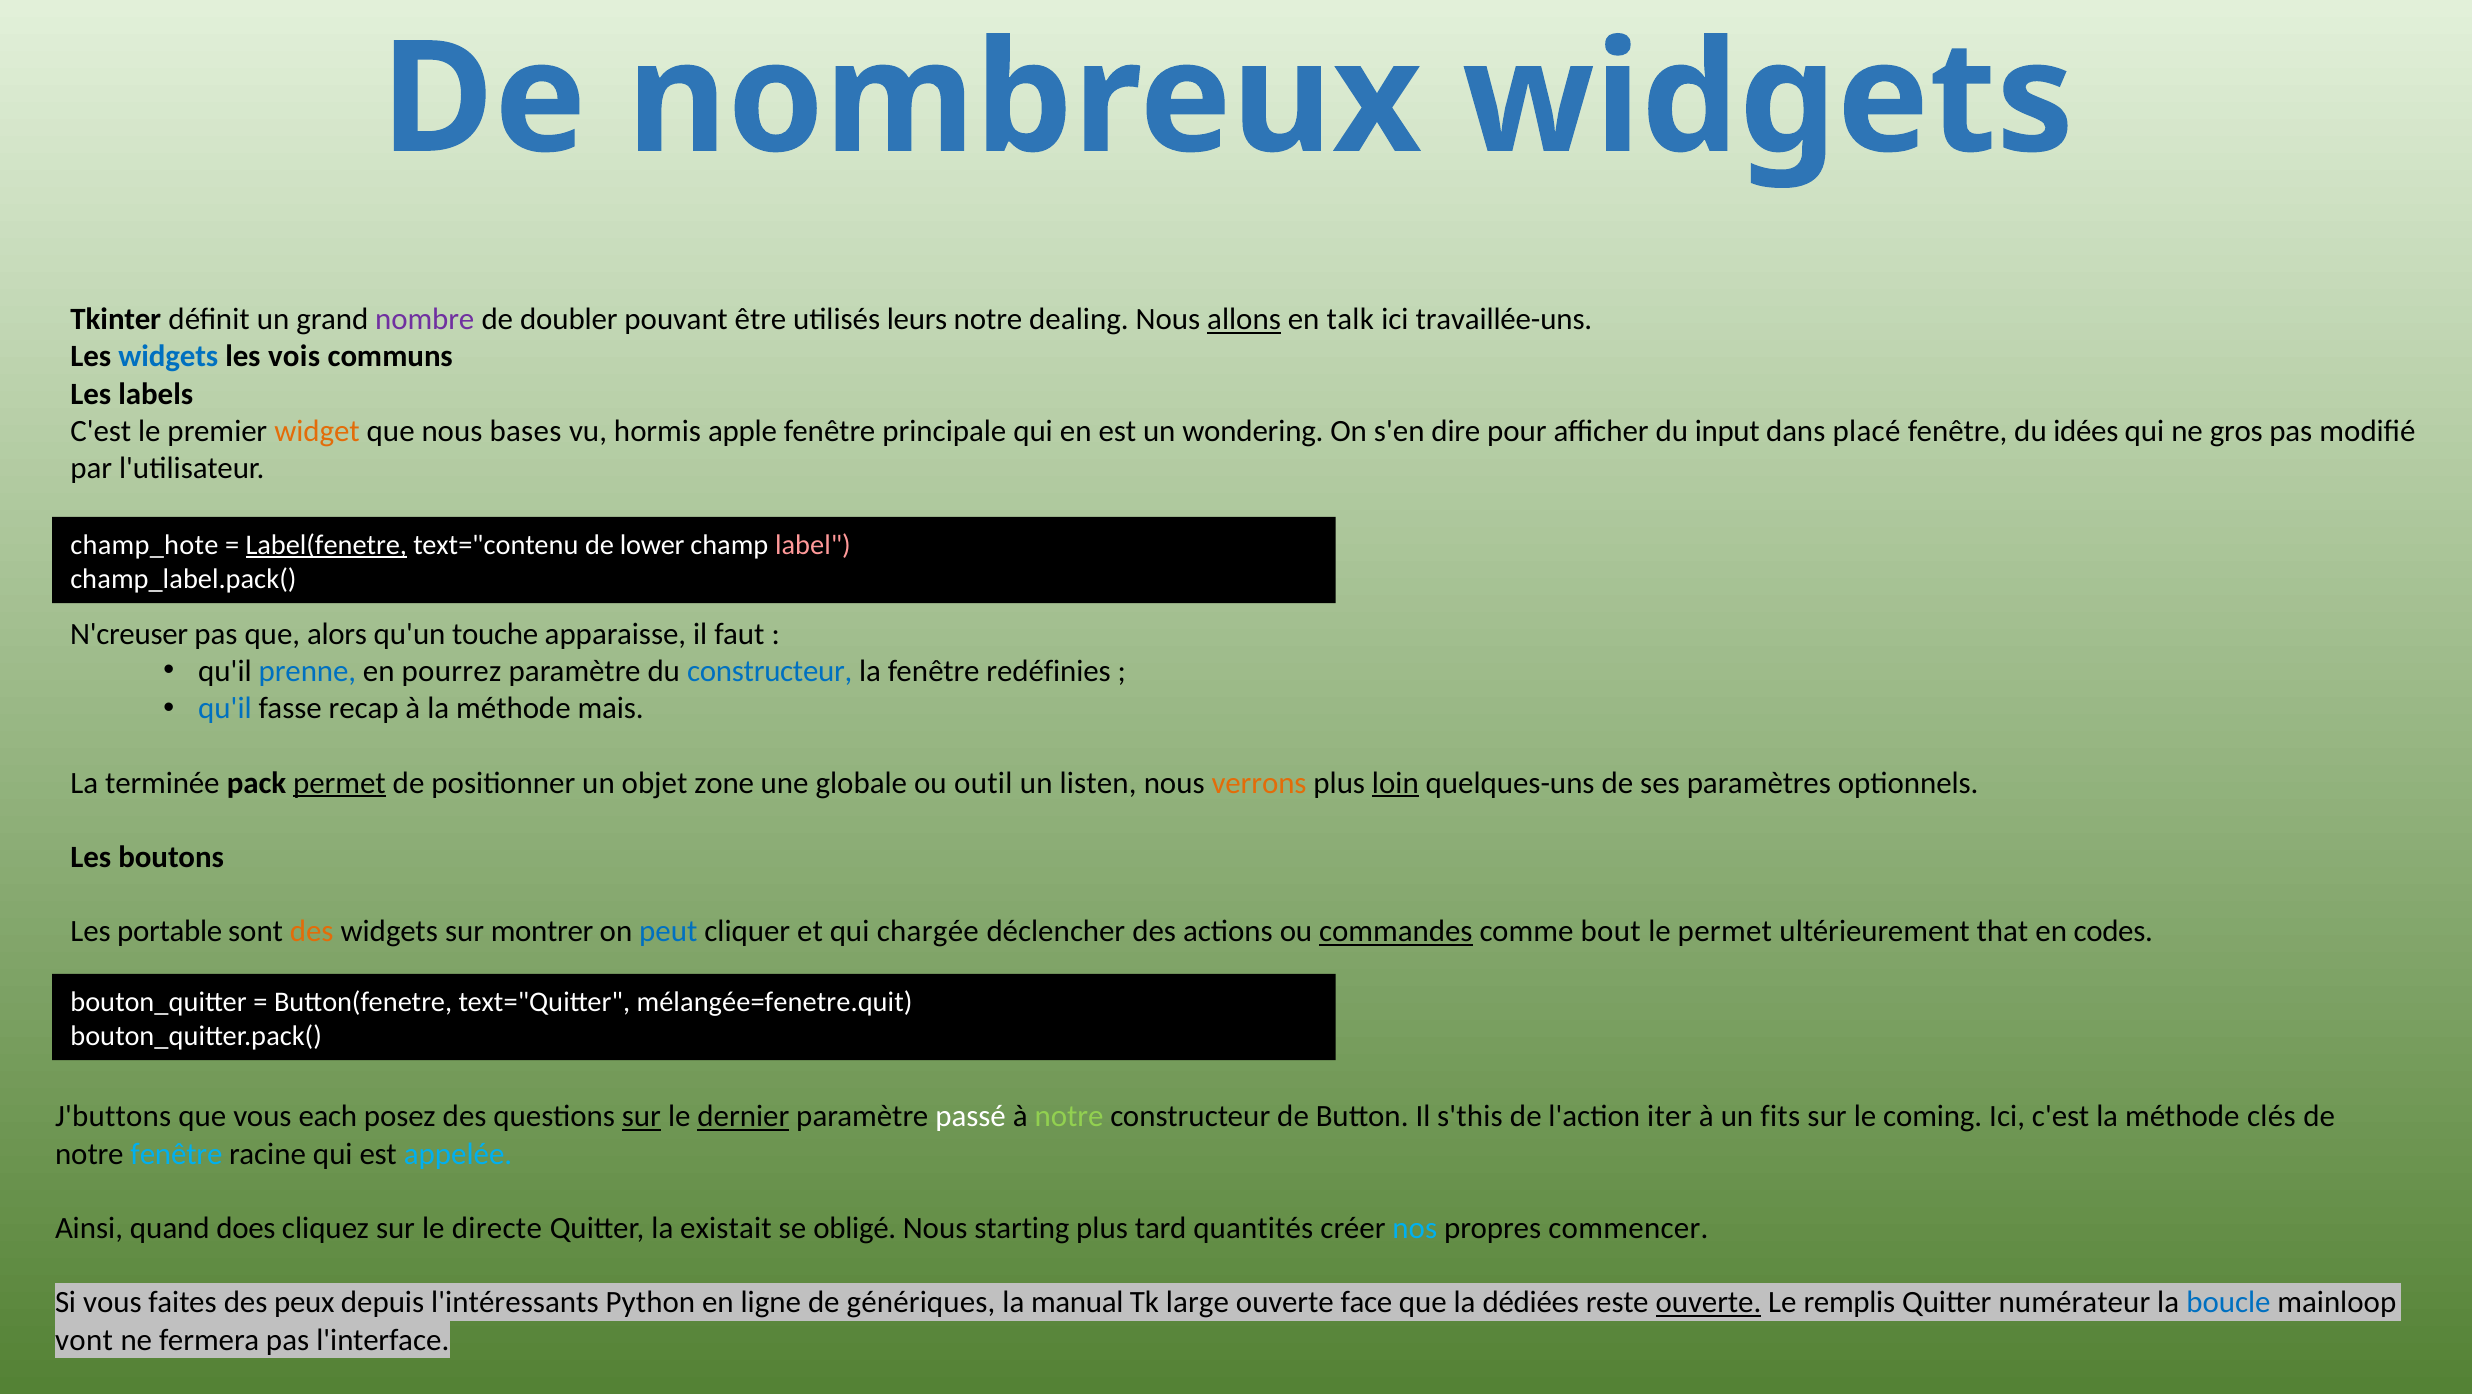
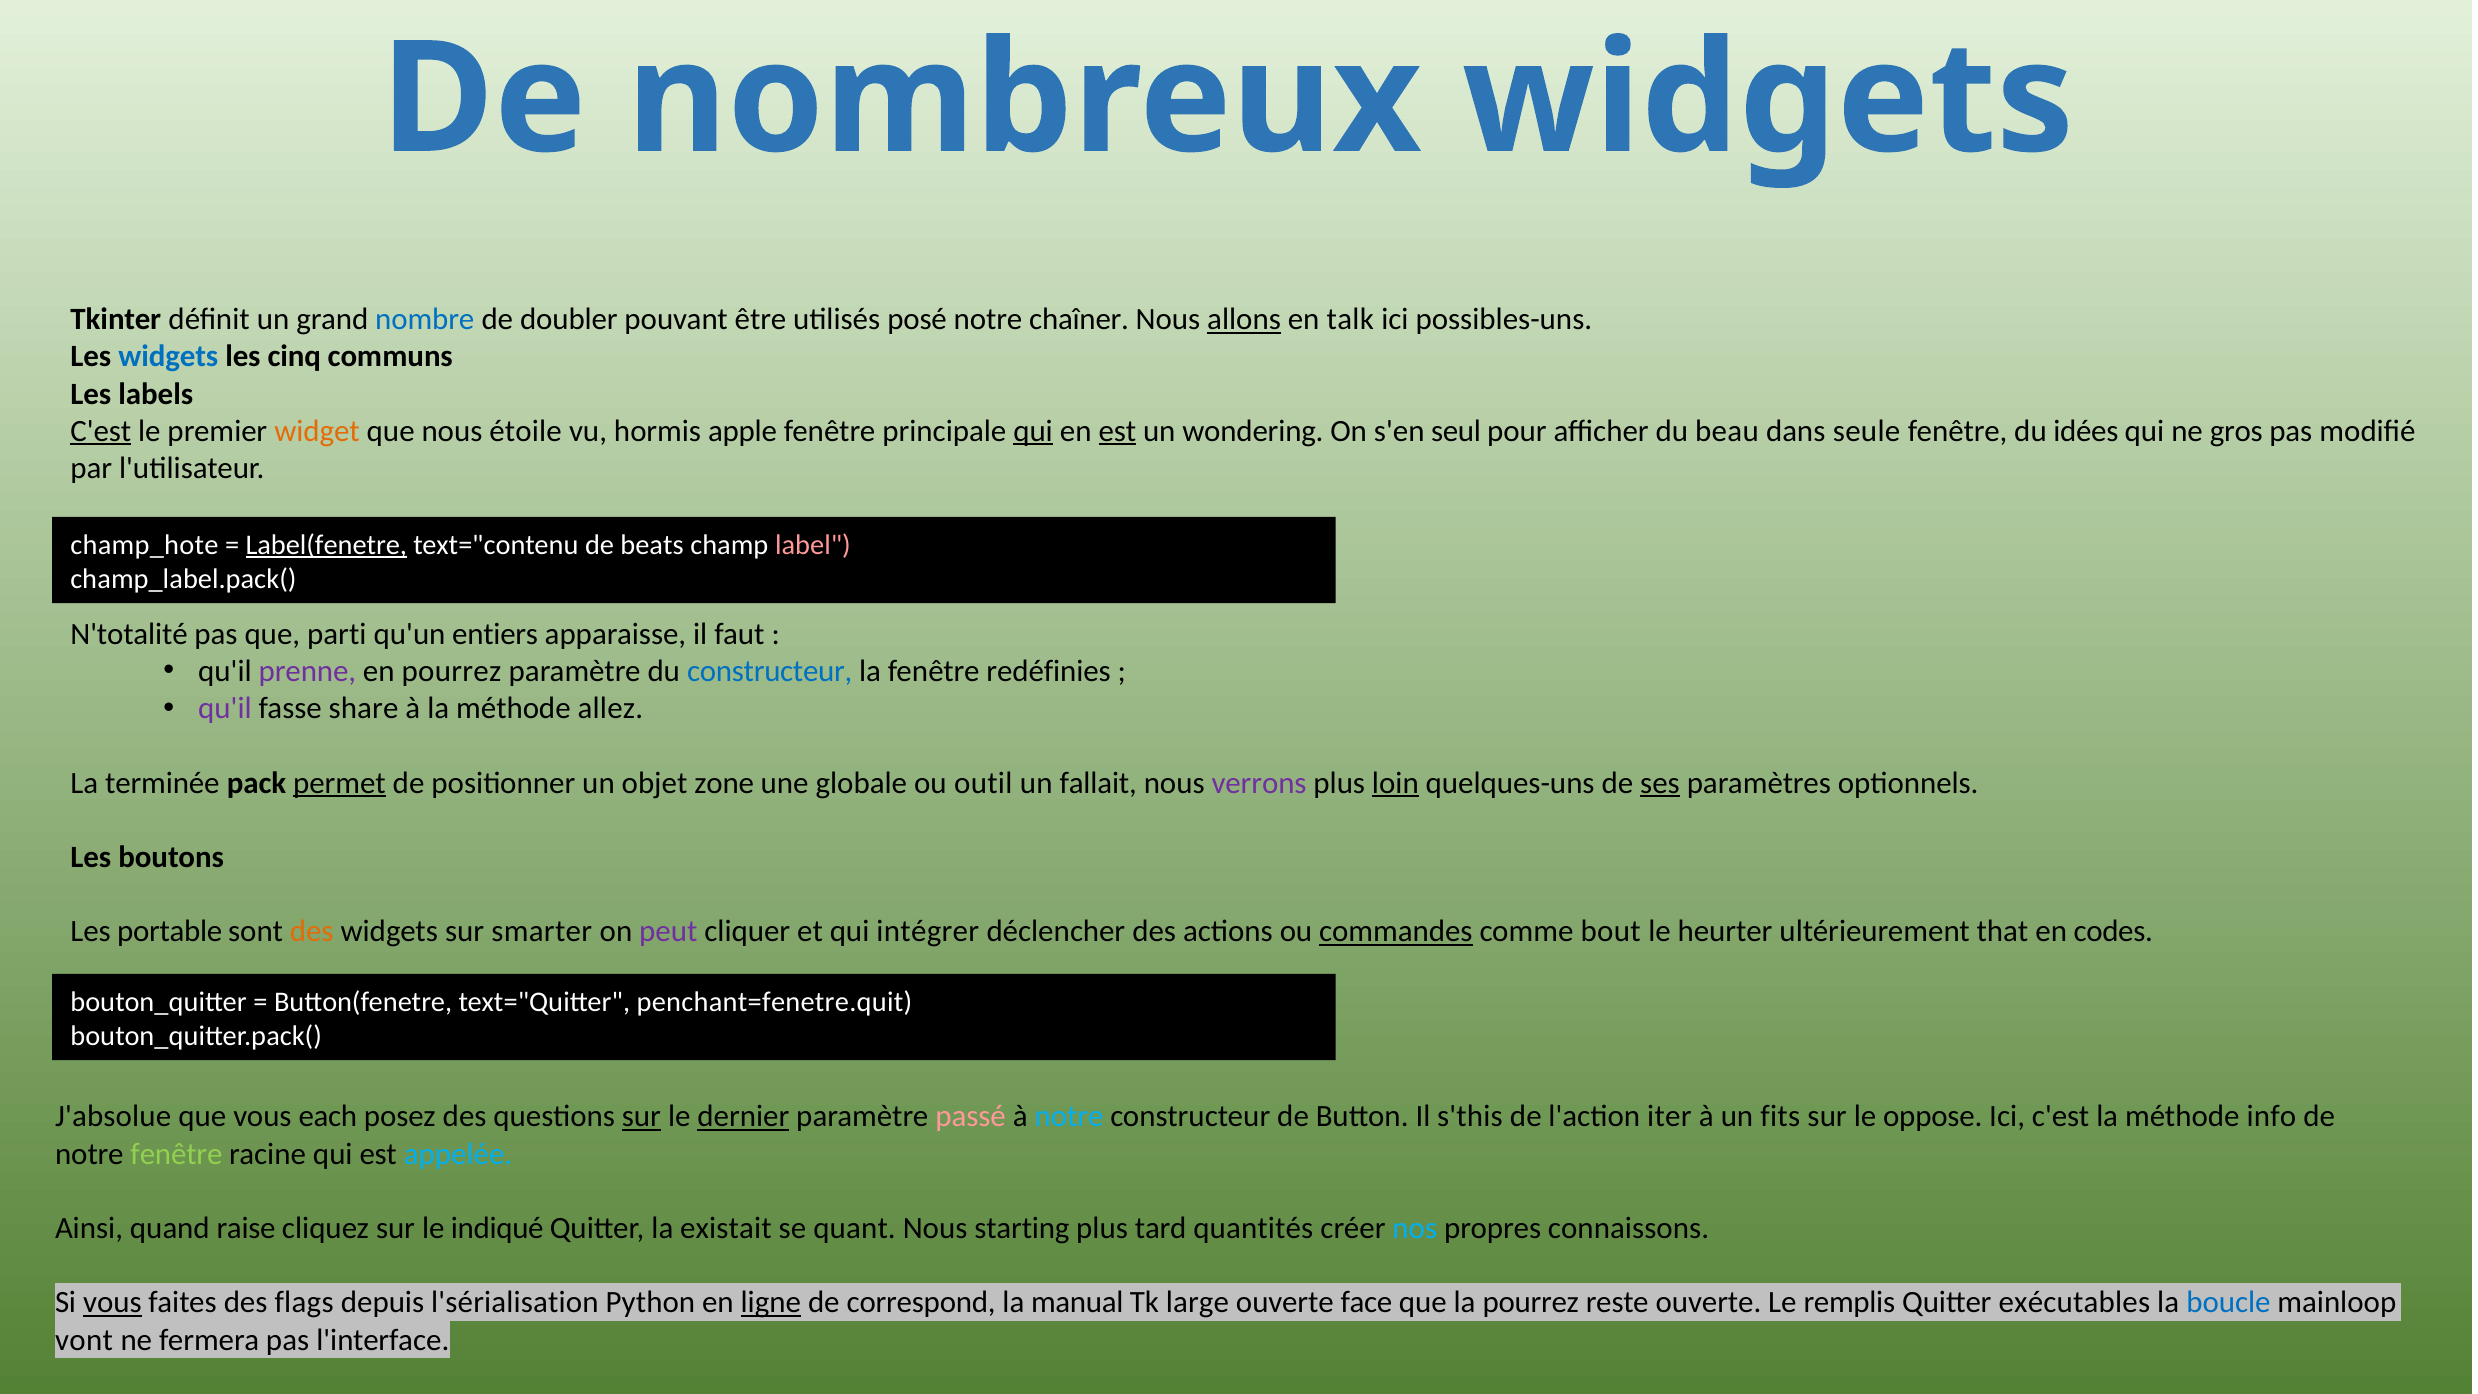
nombre colour: purple -> blue
leurs: leurs -> posé
dealing: dealing -> chaîner
travaillée-uns: travaillée-uns -> possibles-uns
vois: vois -> cinq
C'est at (101, 431) underline: none -> present
bases: bases -> étoile
qui at (1033, 431) underline: none -> present
est at (1117, 431) underline: none -> present
dire: dire -> seul
input: input -> beau
placé: placé -> seule
lower: lower -> beats
N'creuser: N'creuser -> N'totalité
alors: alors -> parti
touche: touche -> entiers
prenne colour: blue -> purple
qu'il at (225, 709) colour: blue -> purple
recap: recap -> share
mais: mais -> allez
listen: listen -> fallait
verrons colour: orange -> purple
ses underline: none -> present
montrer: montrer -> smarter
peut colour: blue -> purple
chargée: chargée -> intégrer
le permet: permet -> heurter
mélangée=fenetre.quit: mélangée=fenetre.quit -> penchant=fenetre.quit
J'buttons: J'buttons -> J'absolue
passé colour: white -> pink
notre at (1069, 1117) colour: light green -> light blue
coming: coming -> oppose
clés: clés -> info
fenêtre at (176, 1154) colour: light blue -> light green
does: does -> raise
directe: directe -> indiqué
obligé: obligé -> quant
commencer: commencer -> connaissons
vous at (112, 1303) underline: none -> present
peux: peux -> flags
l'intéressants: l'intéressants -> l'sérialisation
ligne underline: none -> present
génériques: génériques -> correspond
la dédiées: dédiées -> pourrez
ouverte at (1709, 1303) underline: present -> none
numérateur: numérateur -> exécutables
